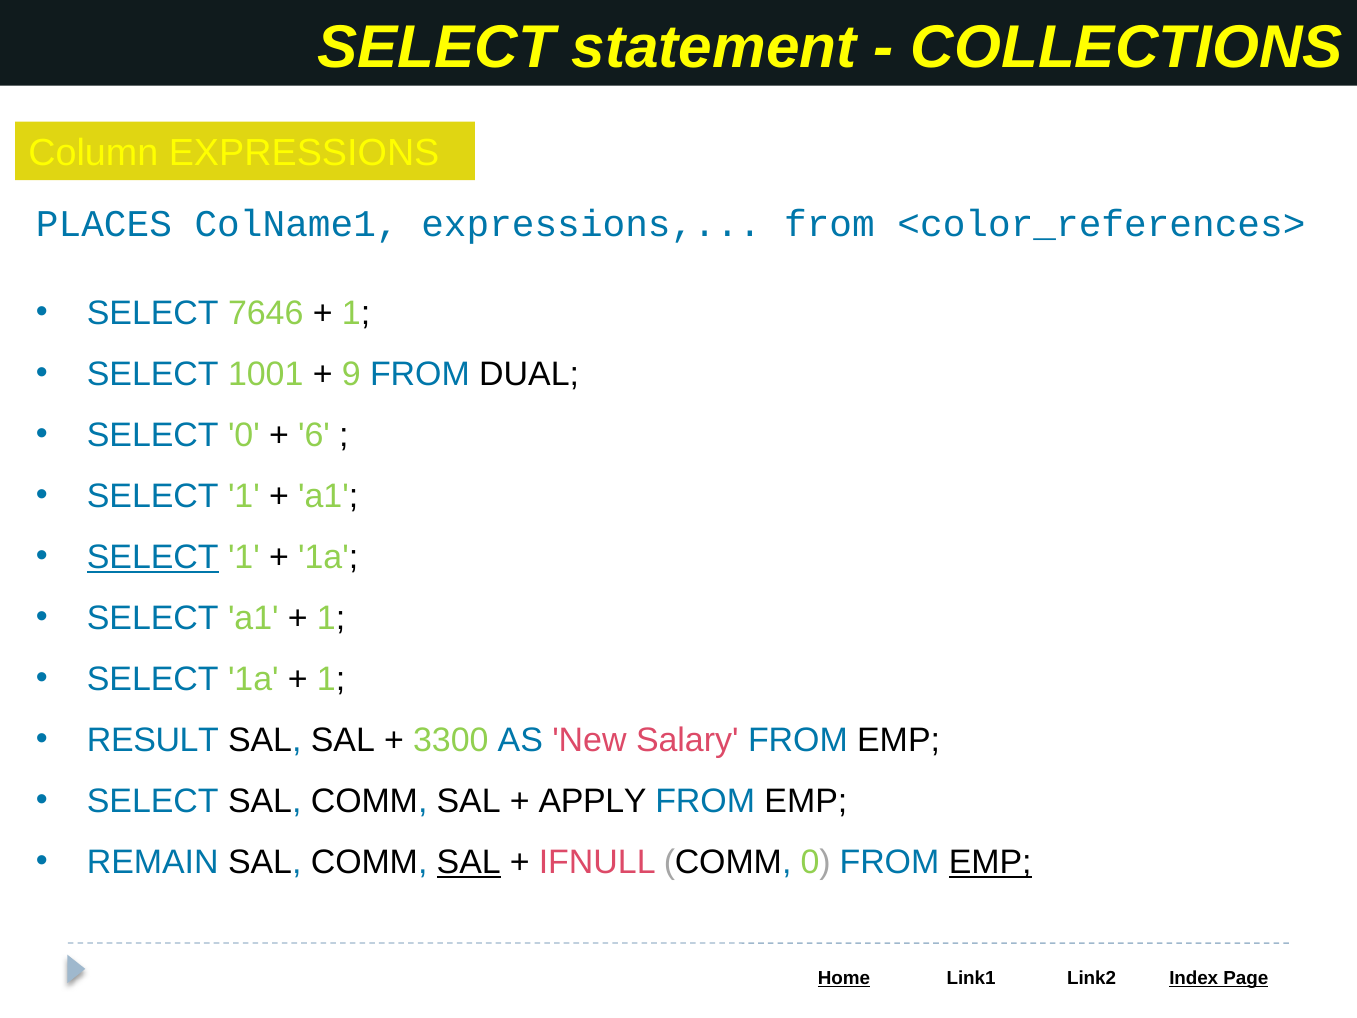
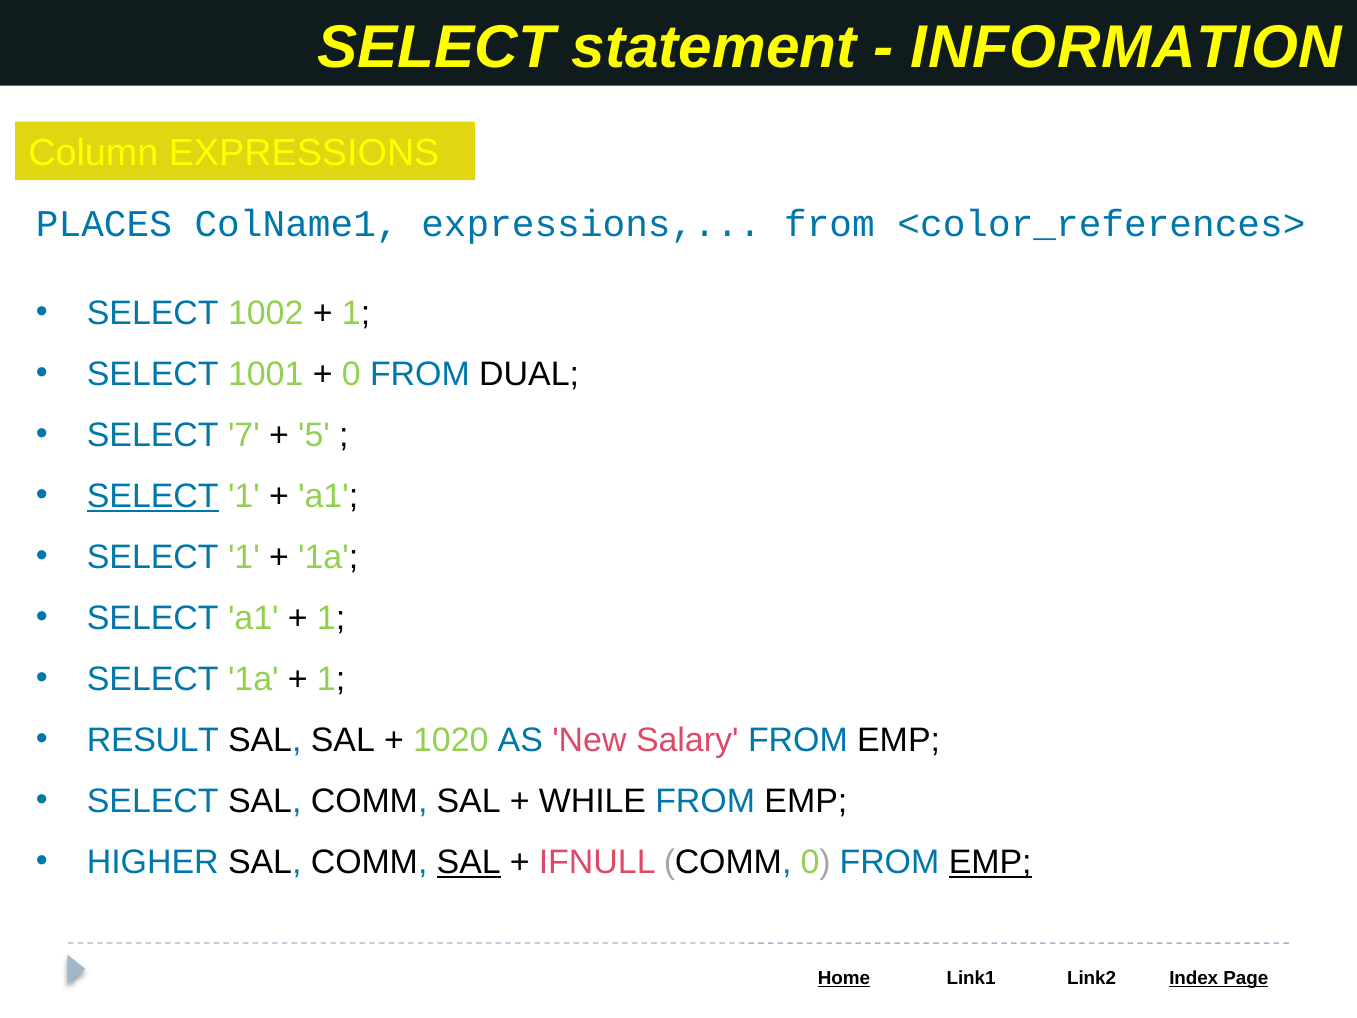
COLLECTIONS: COLLECTIONS -> INFORMATION
7646: 7646 -> 1002
9 at (351, 374): 9 -> 0
SELECT 0: 0 -> 7
6: 6 -> 5
SELECT at (153, 496) underline: none -> present
SELECT at (153, 557) underline: present -> none
3300: 3300 -> 1020
APPLY: APPLY -> WHILE
REMAIN: REMAIN -> HIGHER
